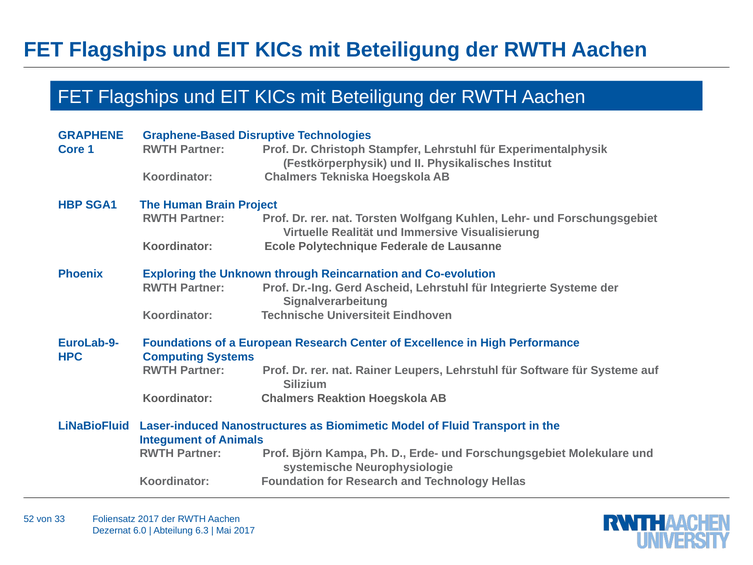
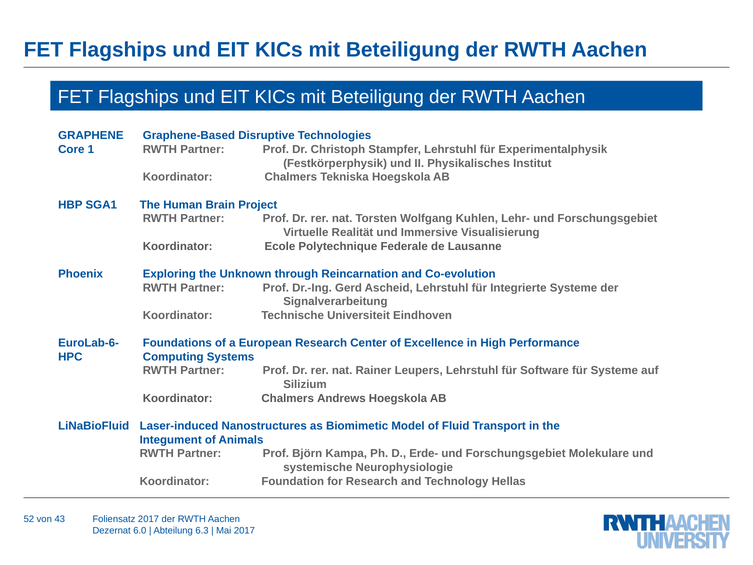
EuroLab-9-: EuroLab-9- -> EuroLab-6-
Reaktion: Reaktion -> Andrews
33: 33 -> 43
